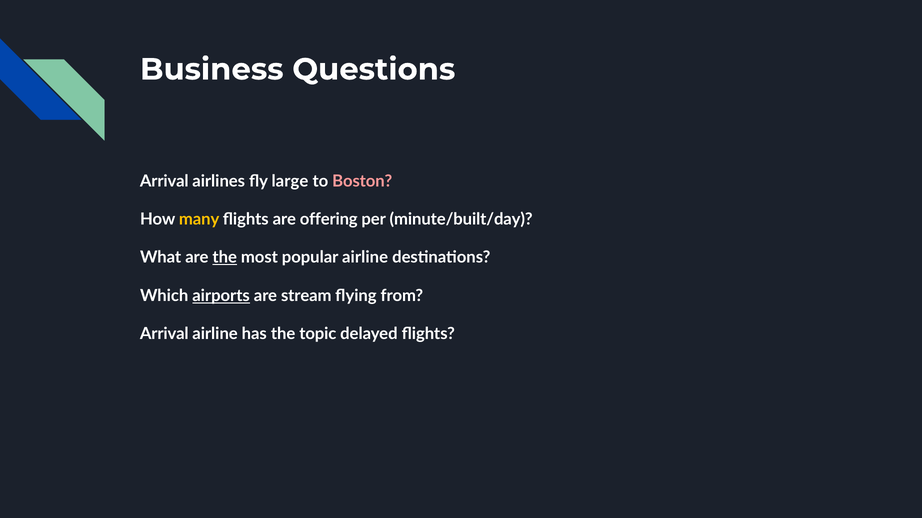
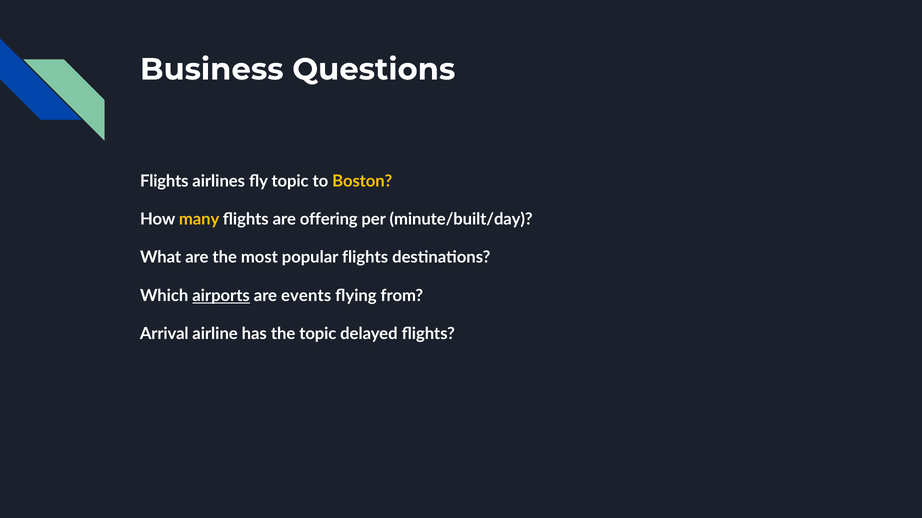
Arrival at (164, 181): Arrival -> Flights
fly large: large -> topic
Boston colour: pink -> yellow
the at (225, 258) underline: present -> none
popular airline: airline -> flights
stream: stream -> events
